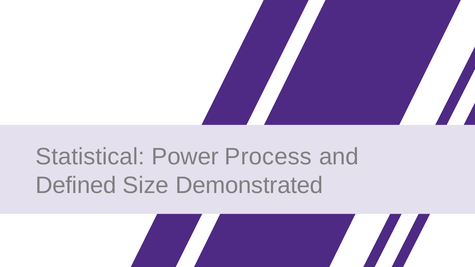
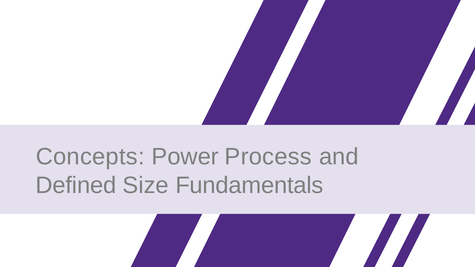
Statistical: Statistical -> Concepts
Demonstrated: Demonstrated -> Fundamentals
